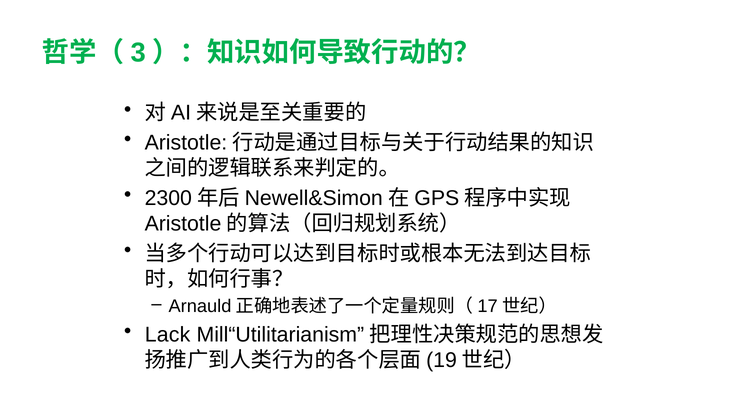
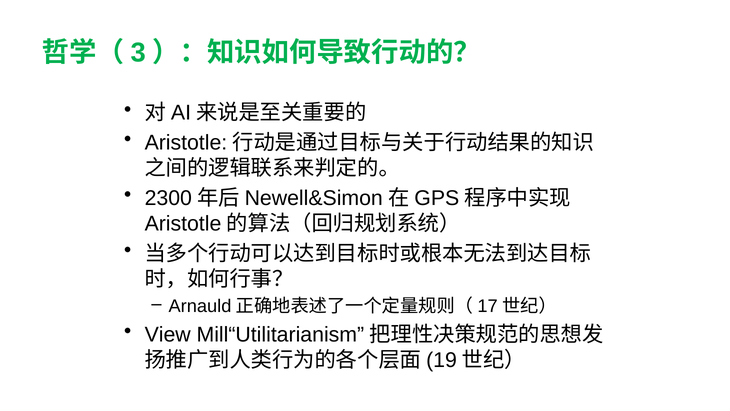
Lack: Lack -> View
